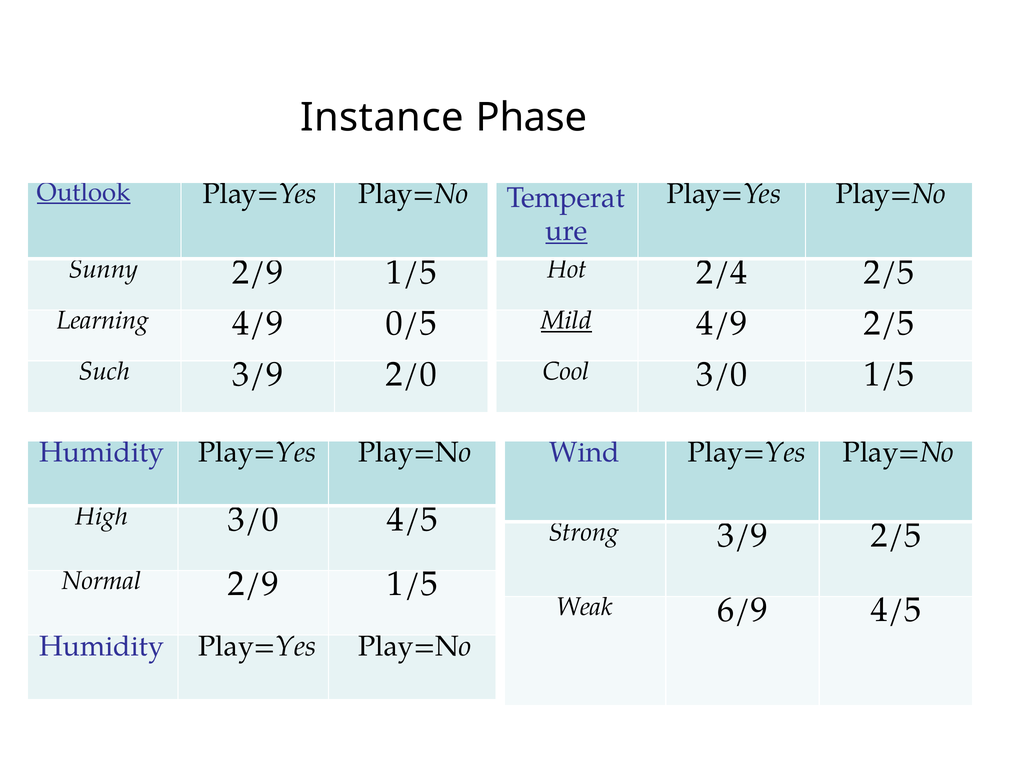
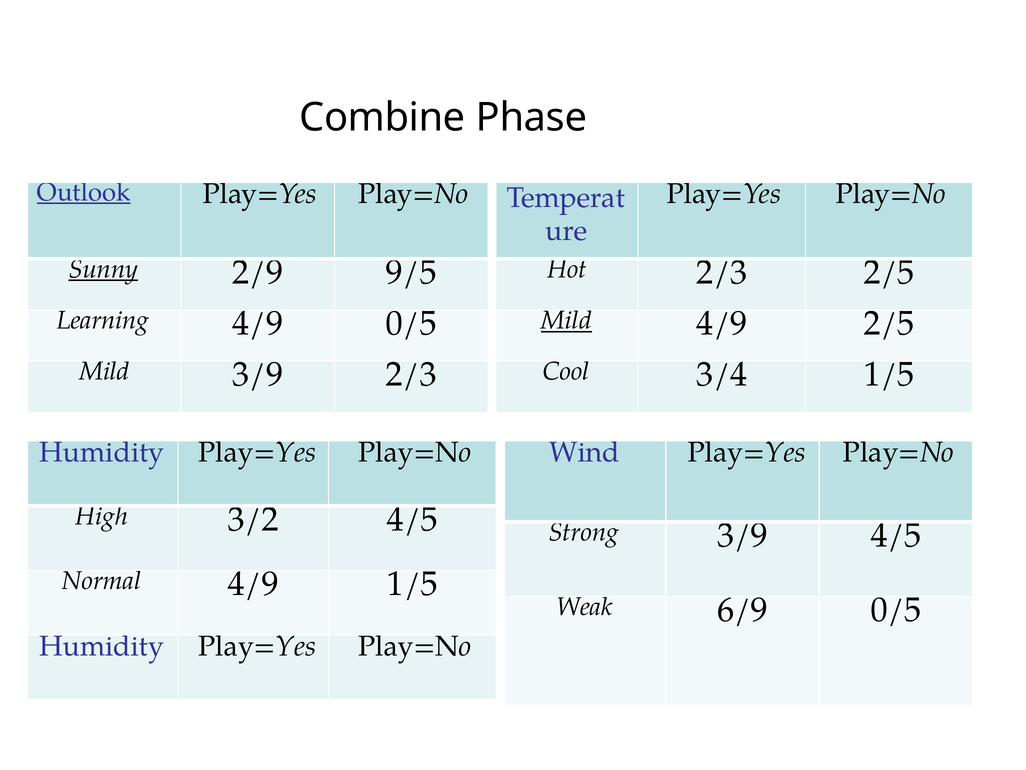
Instance: Instance -> Combine
ure underline: present -> none
Sunny underline: none -> present
1/5 at (411, 272): 1/5 -> 9/5
Hot 2/4: 2/4 -> 2/3
Such at (104, 371): Such -> Mild
3/9 2/0: 2/0 -> 2/3
Cool 3/0: 3/0 -> 3/4
High 3/0: 3/0 -> 3/2
3/9 2/5: 2/5 -> 4/5
Normal 2/9: 2/9 -> 4/9
6/9 4/5: 4/5 -> 0/5
